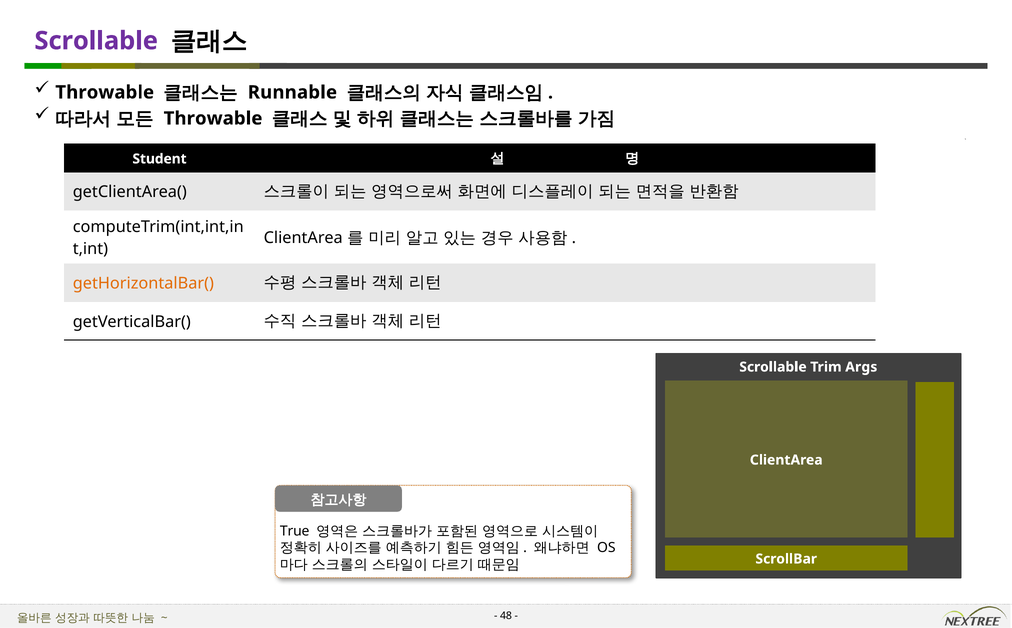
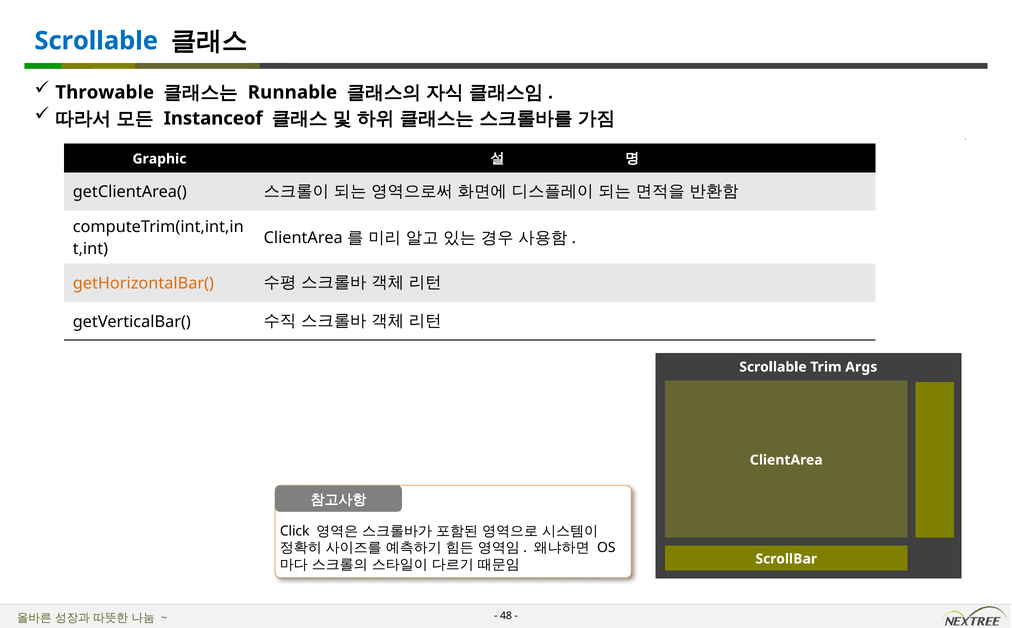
Scrollable at (96, 41) colour: purple -> blue
Throwable at (213, 118): Throwable -> Instanceof
Student: Student -> Graphic
True: True -> Click
